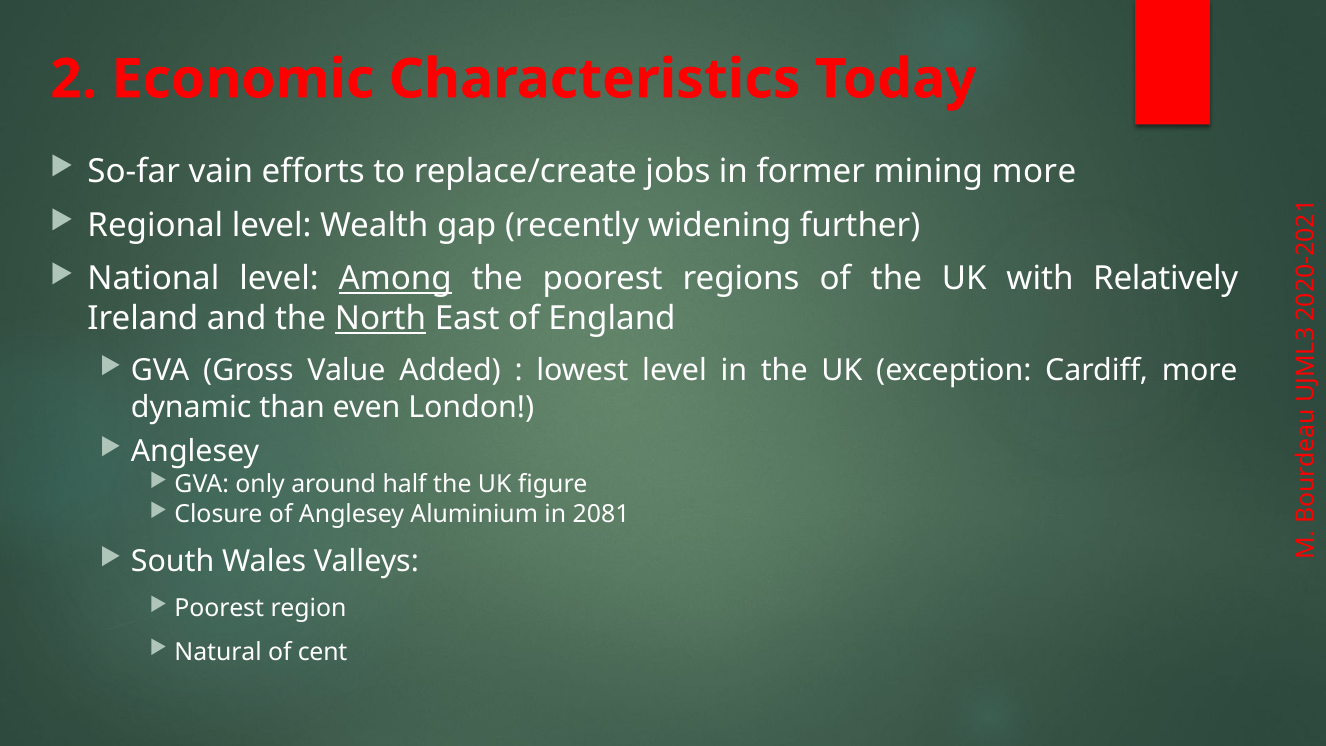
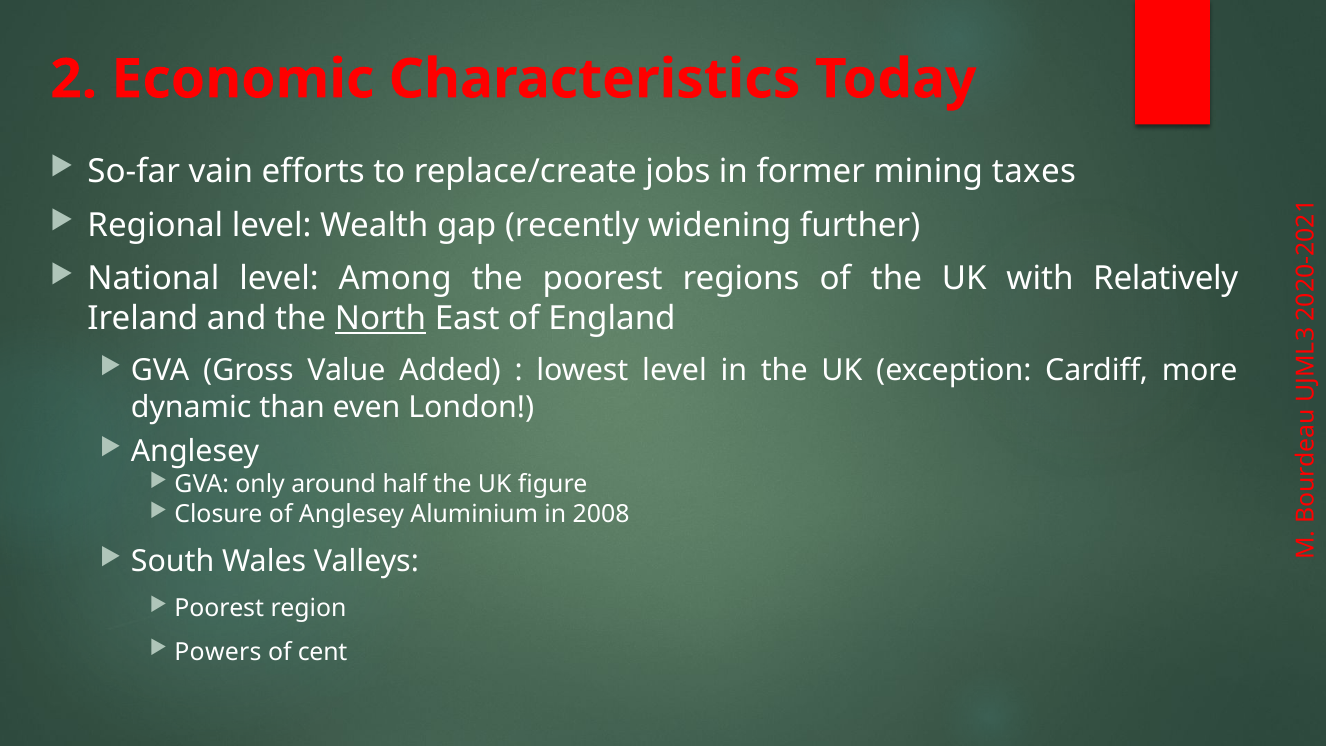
mining more: more -> taxes
Among underline: present -> none
2081: 2081 -> 2008
Natural: Natural -> Powers
